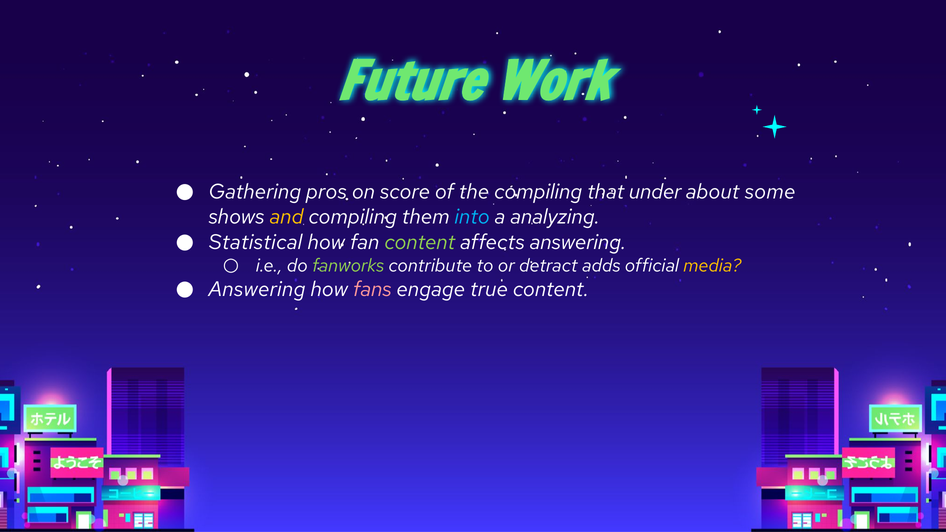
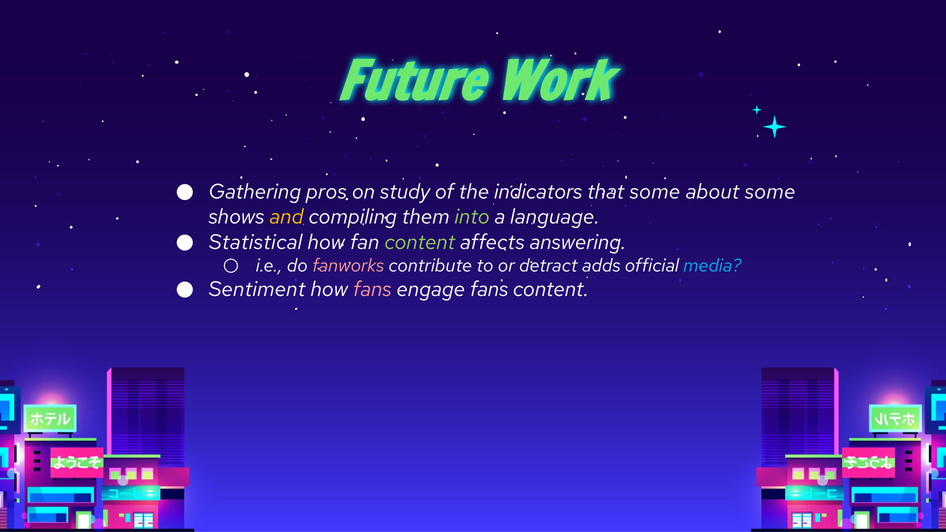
score: score -> study
the compiling: compiling -> indicators
that under: under -> some
into colour: light blue -> light green
analyzing: analyzing -> language
fanworks colour: light green -> pink
media colour: yellow -> light blue
Answering at (257, 290): Answering -> Sentiment
engage true: true -> fans
